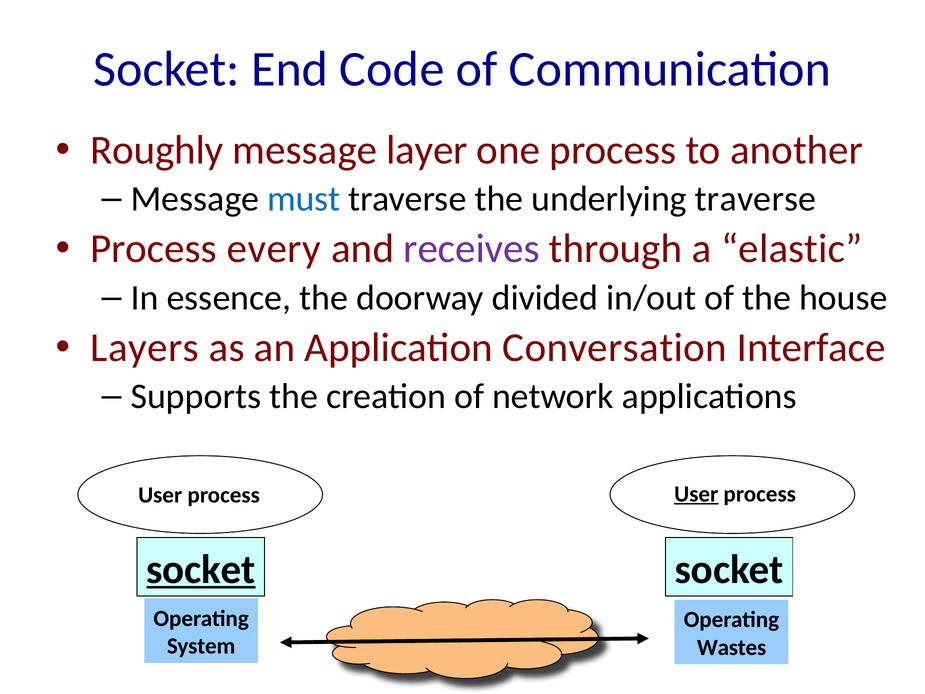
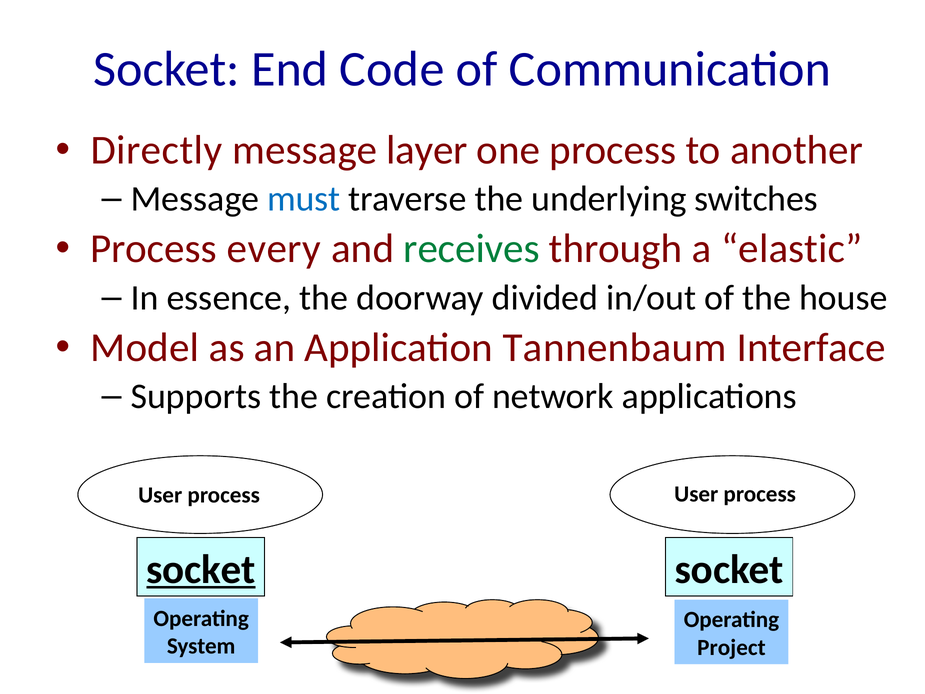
Roughly: Roughly -> Directly
underlying traverse: traverse -> switches
receives colour: purple -> green
Layers: Layers -> Model
Conversation: Conversation -> Tannenbaum
User at (696, 494) underline: present -> none
Wastes: Wastes -> Project
